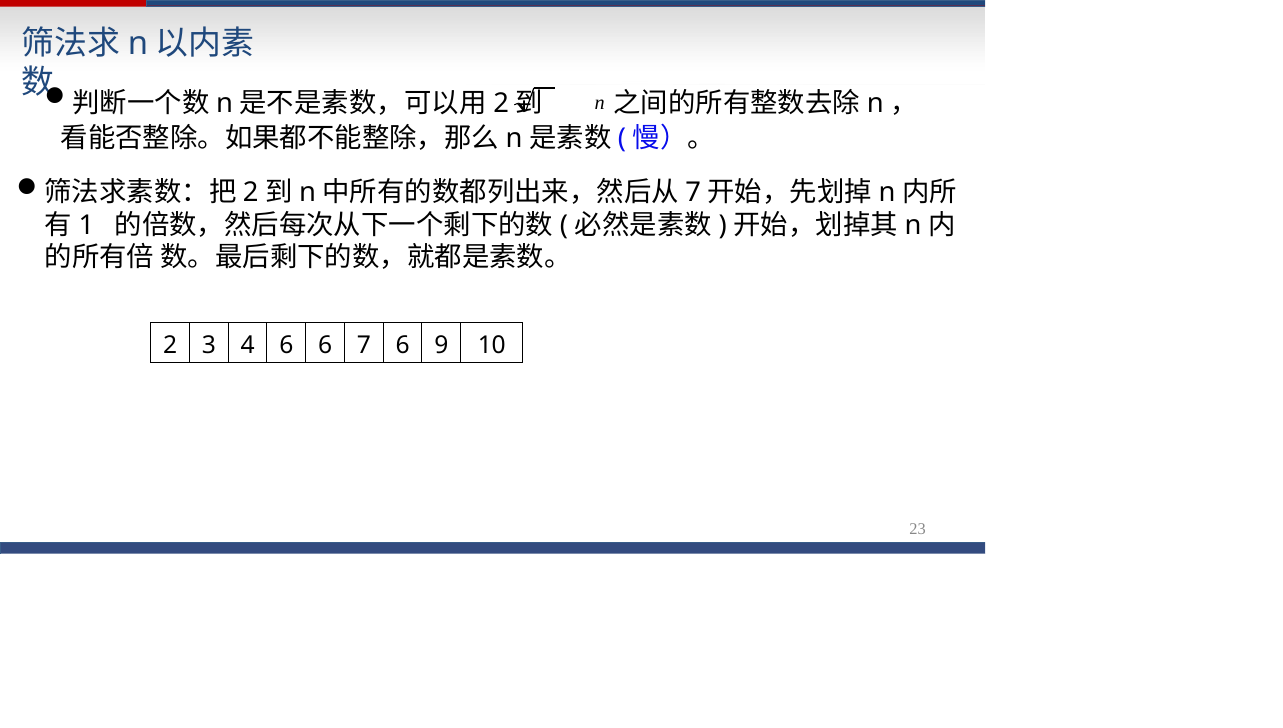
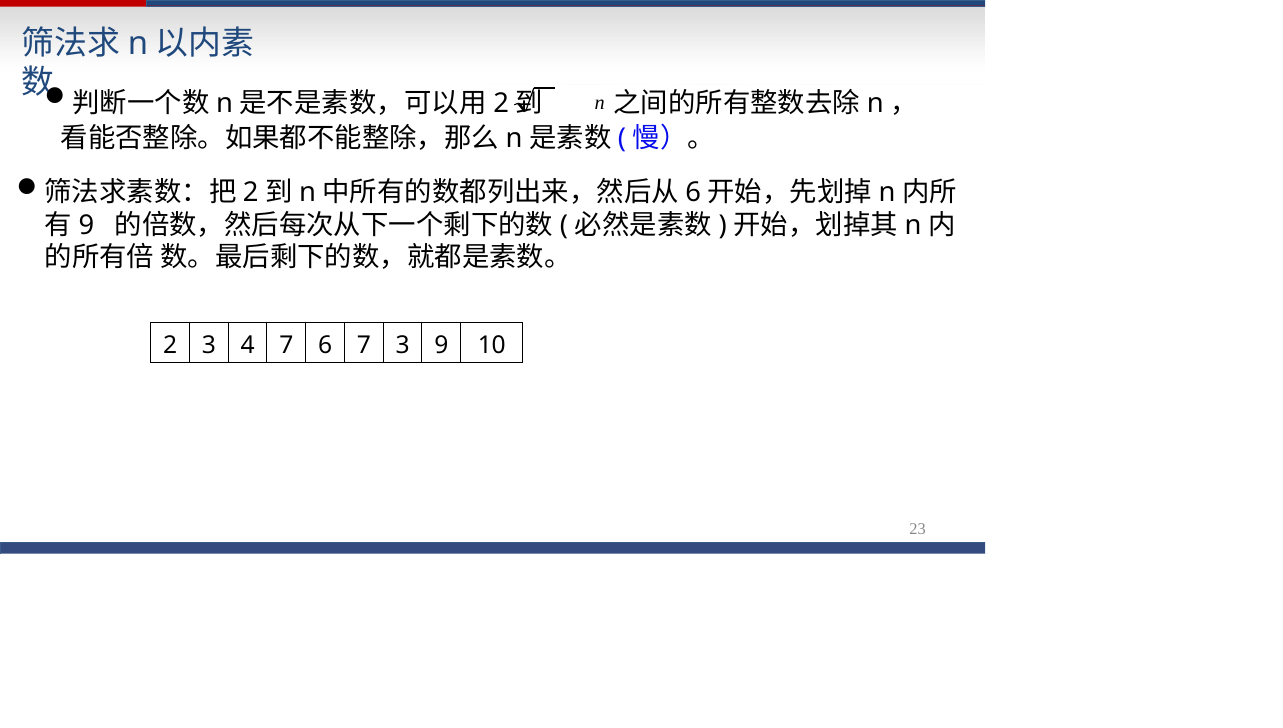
7 at (693, 192): 7 -> 6
1 at (86, 225): 1 -> 9
4 6: 6 -> 7
7 6: 6 -> 3
